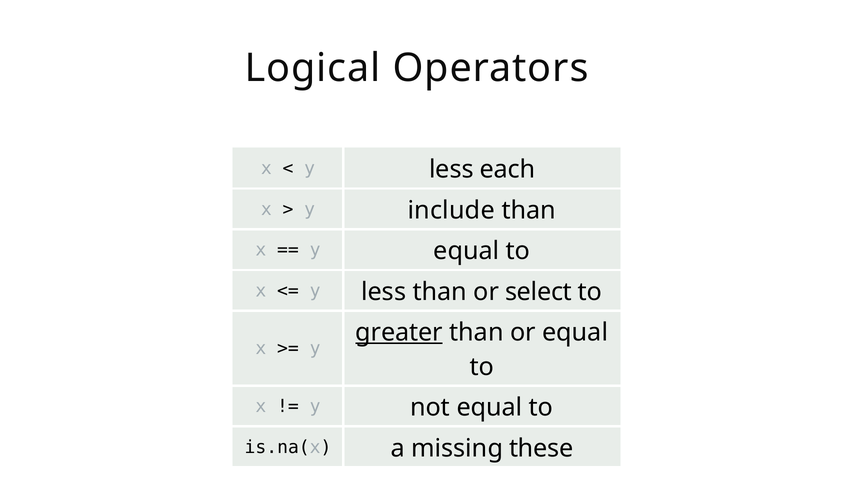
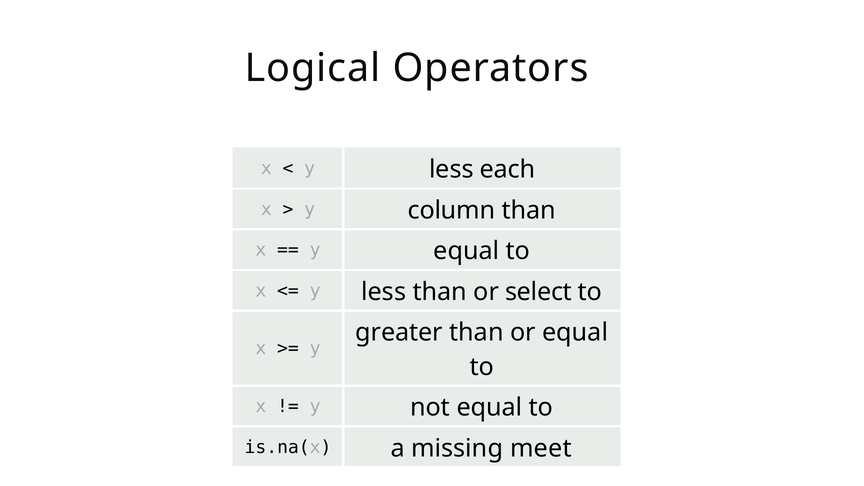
include: include -> column
greater underline: present -> none
these: these -> meet
